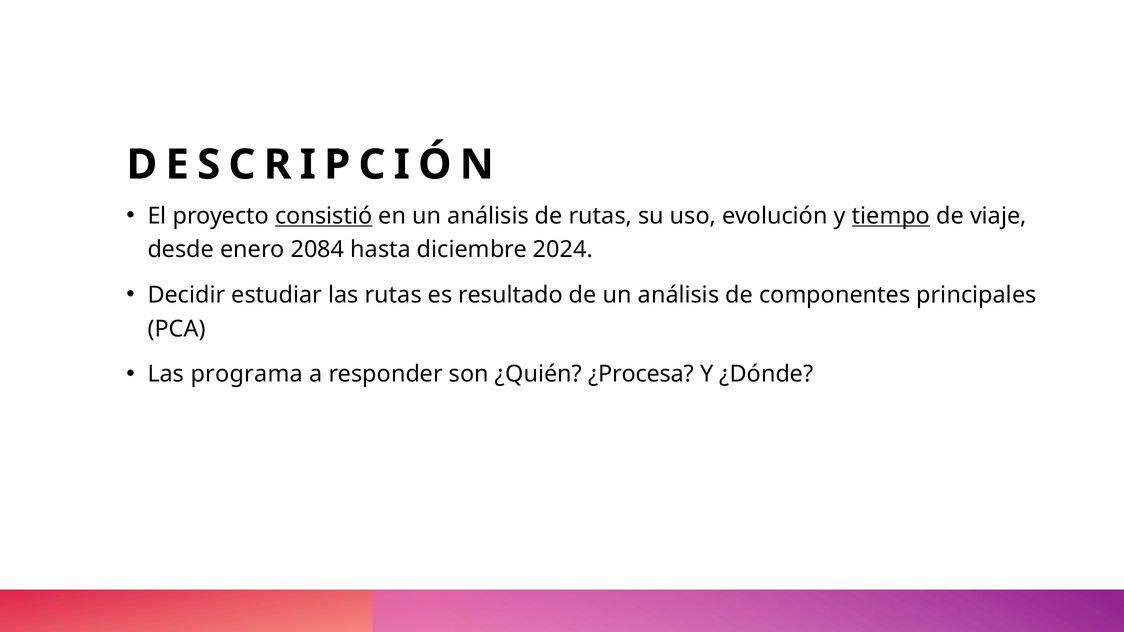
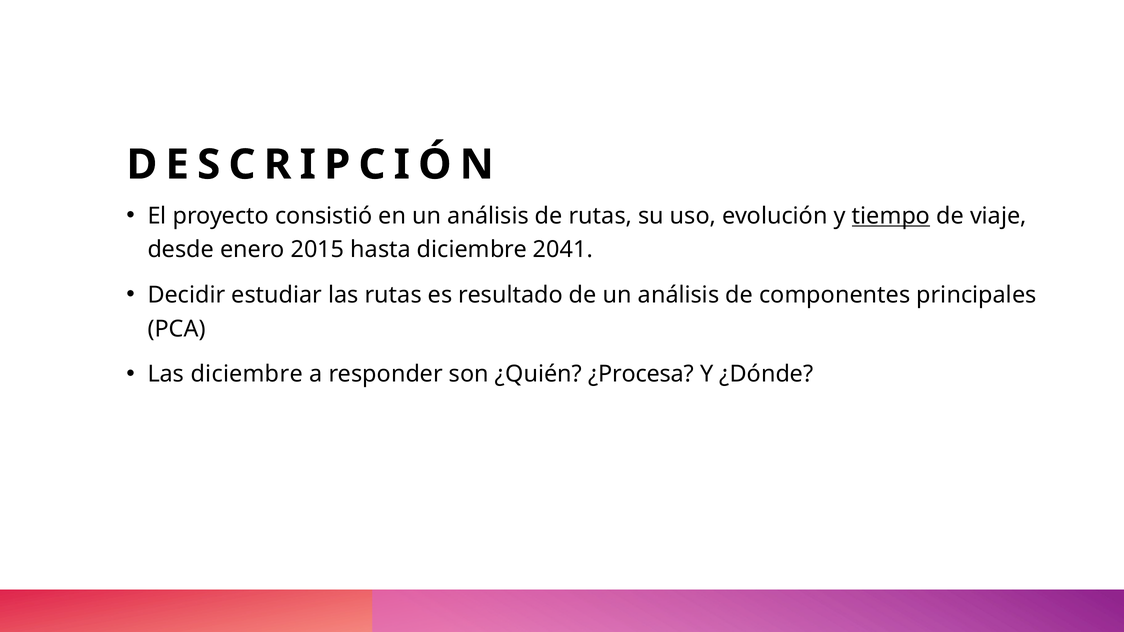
consistió underline: present -> none
2084: 2084 -> 2015
2024: 2024 -> 2041
Las programa: programa -> diciembre
